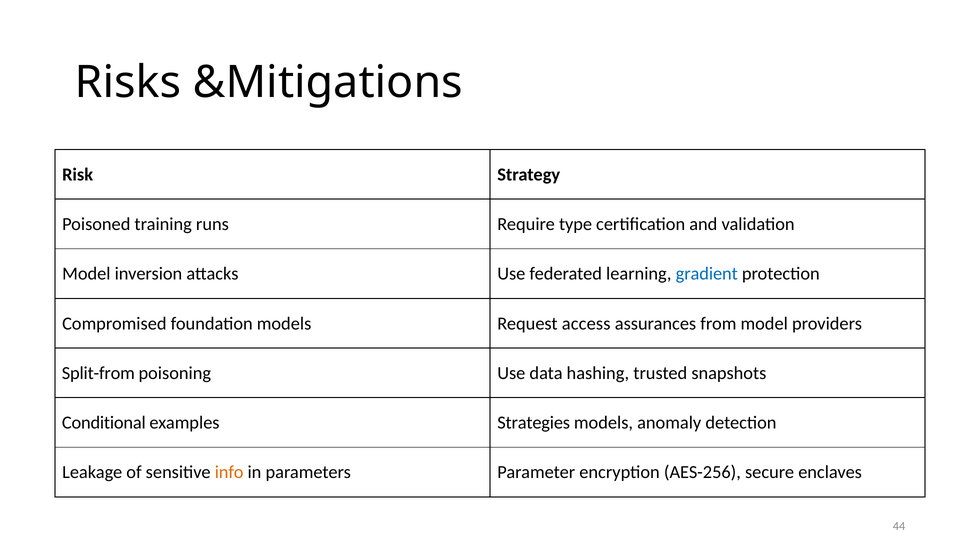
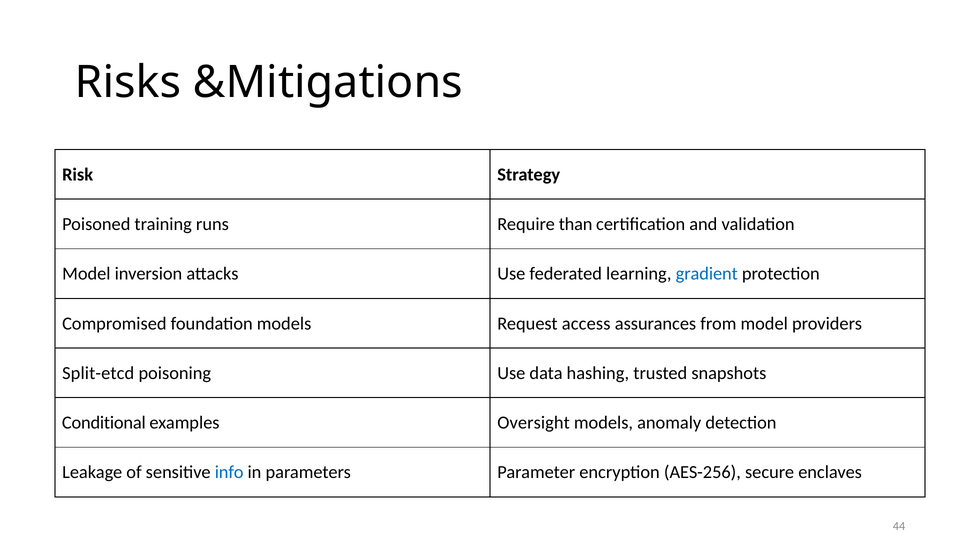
type: type -> than
Split-from: Split-from -> Split-etcd
Strategies: Strategies -> Oversight
info colour: orange -> blue
